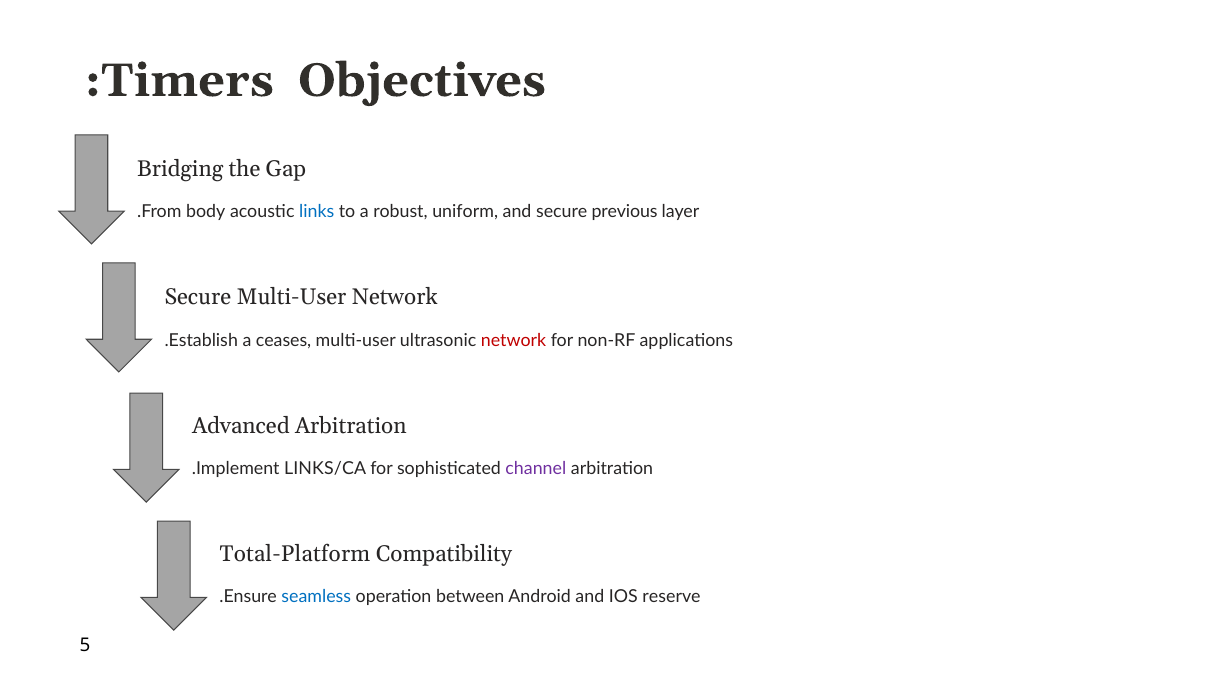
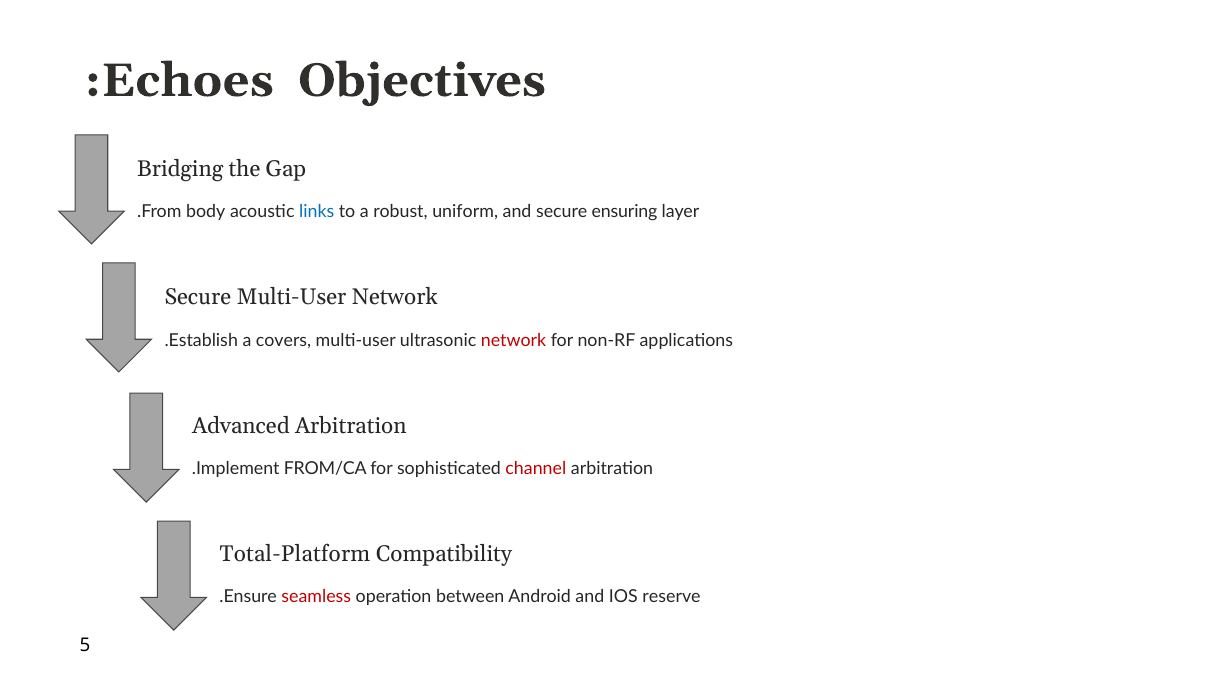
Timers: Timers -> Echoes
previous: previous -> ensuring
ceases: ceases -> covers
LINKS/CA: LINKS/CA -> FROM/CA
channel colour: purple -> red
seamless colour: blue -> red
